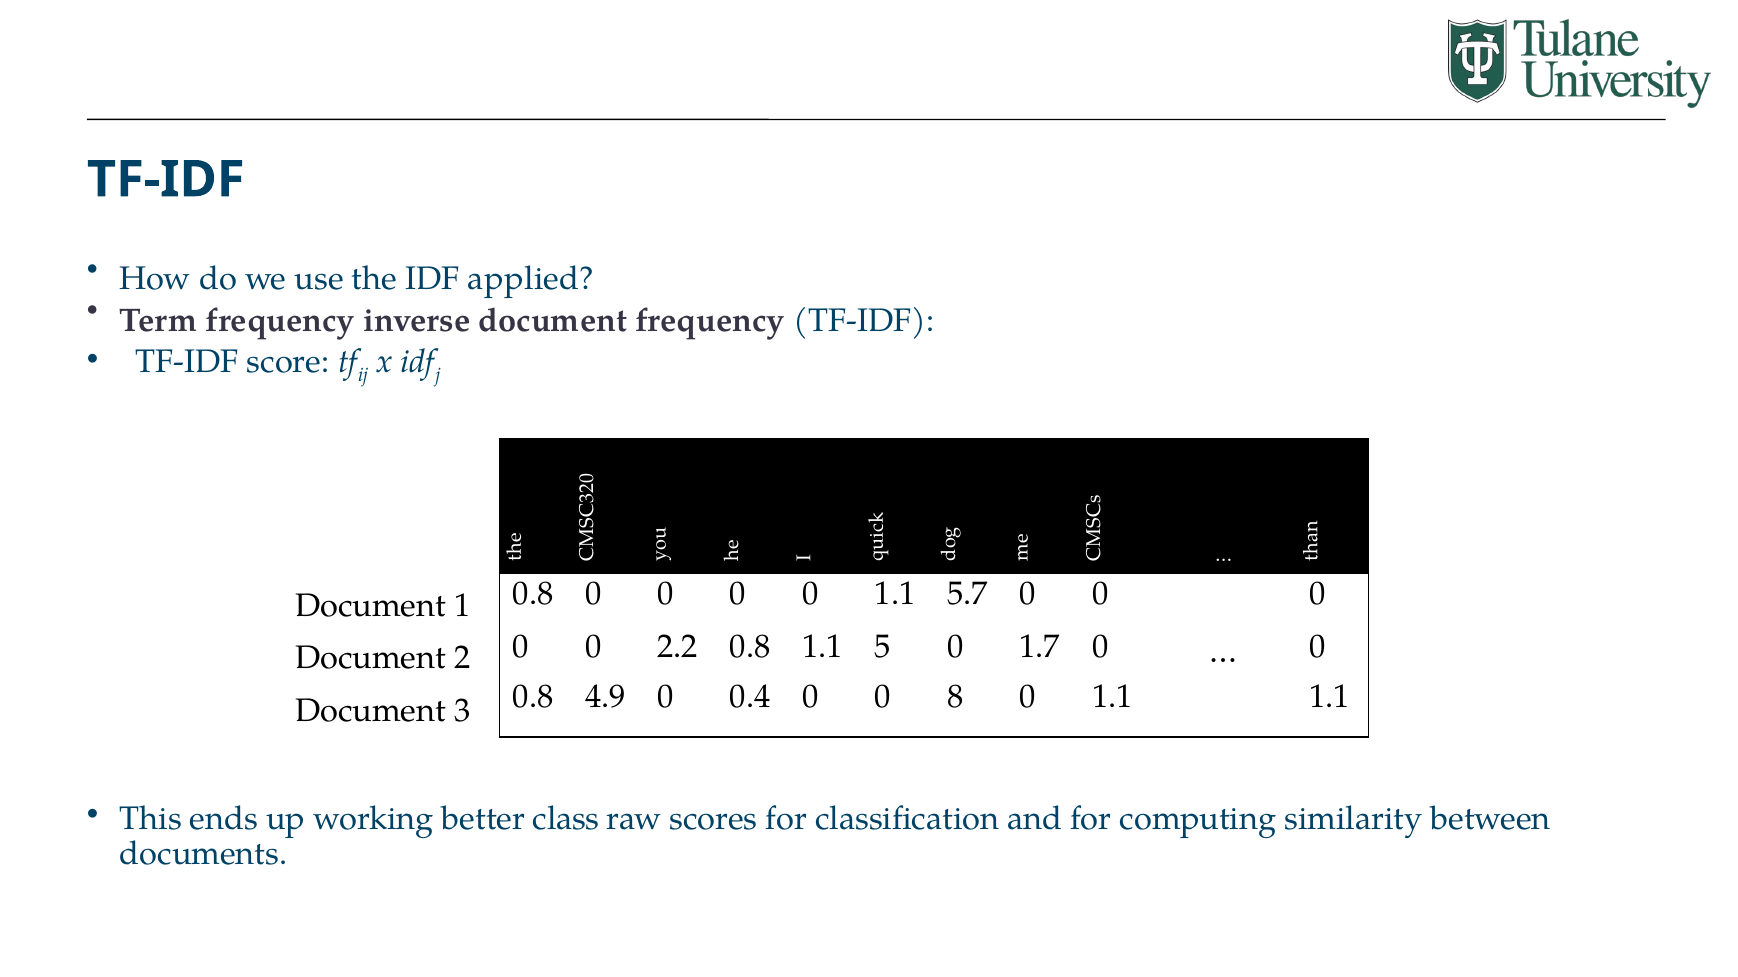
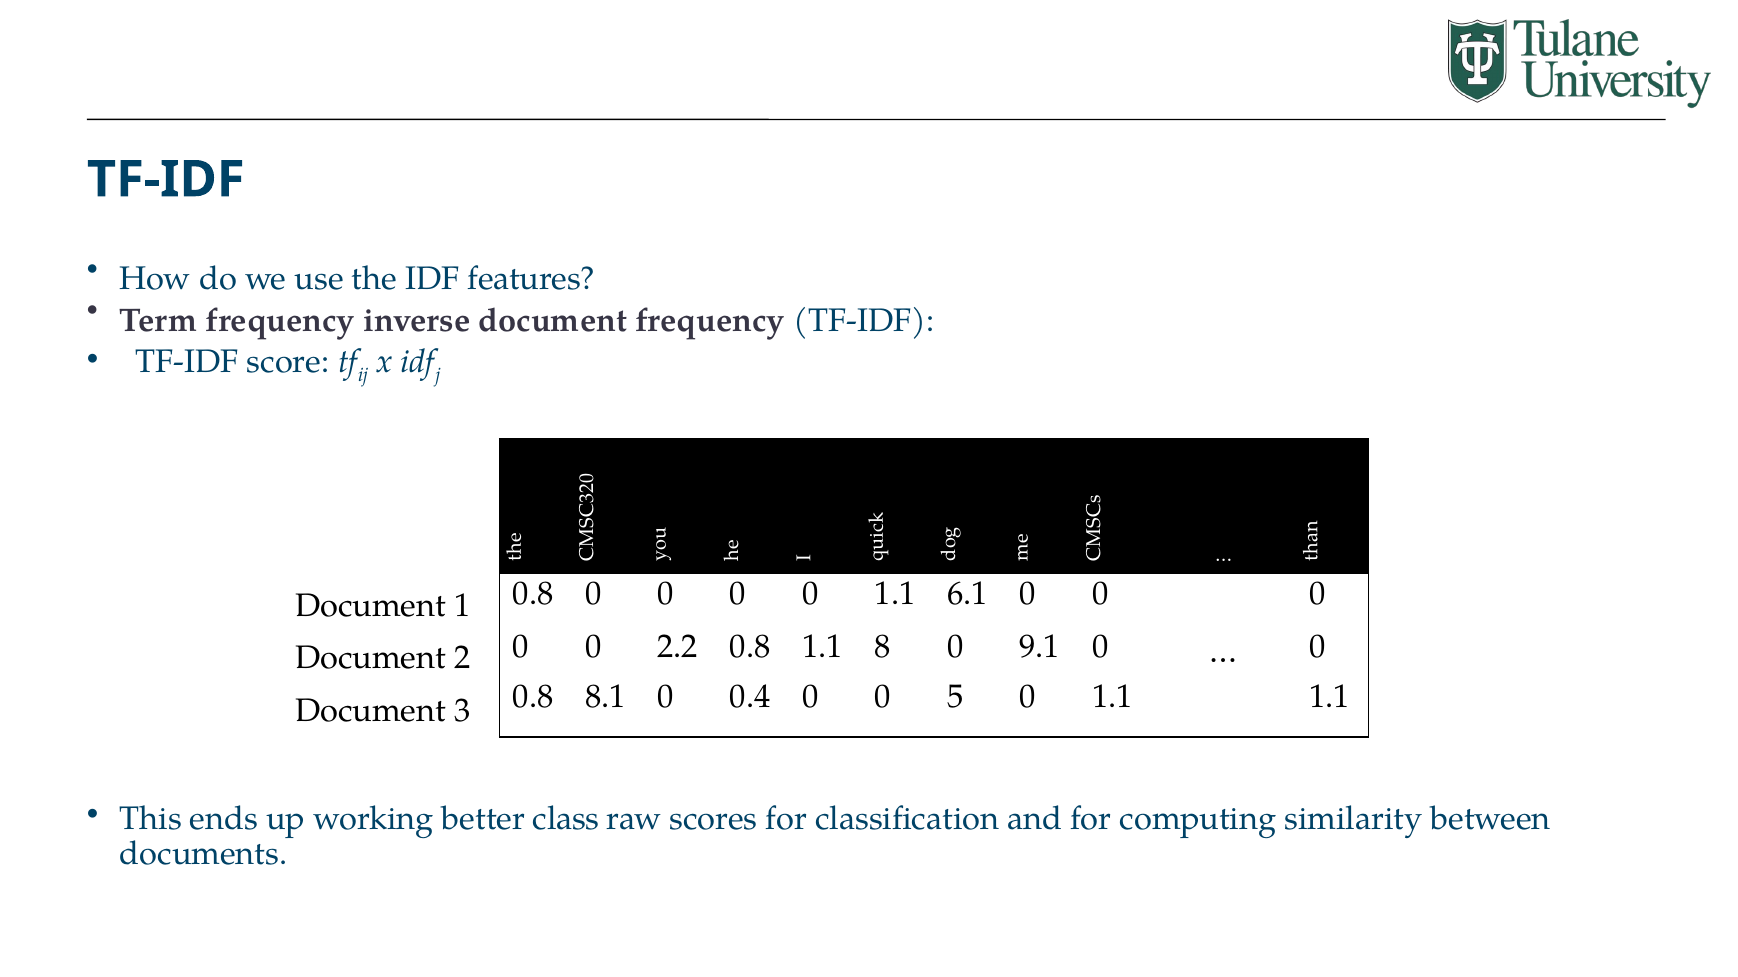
applied: applied -> features
5.7: 5.7 -> 6.1
5: 5 -> 8
1.7: 1.7 -> 9.1
4.9: 4.9 -> 8.1
8: 8 -> 5
